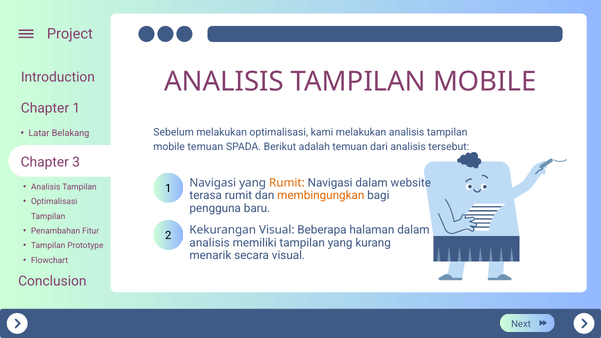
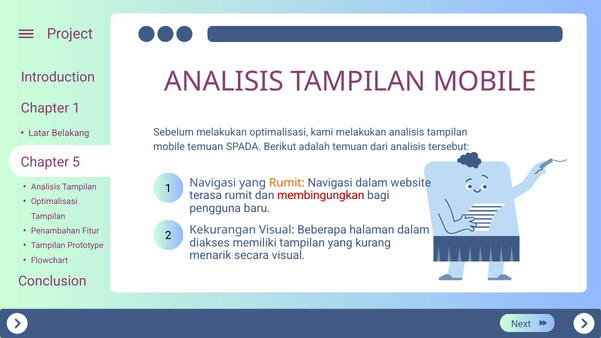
3: 3 -> 5
membingungkan colour: orange -> red
analisis at (210, 243): analisis -> diakses
